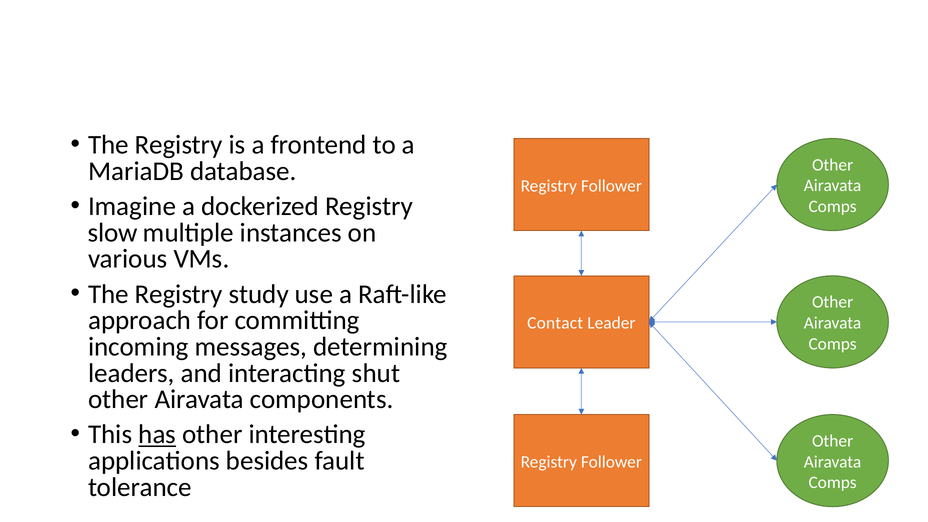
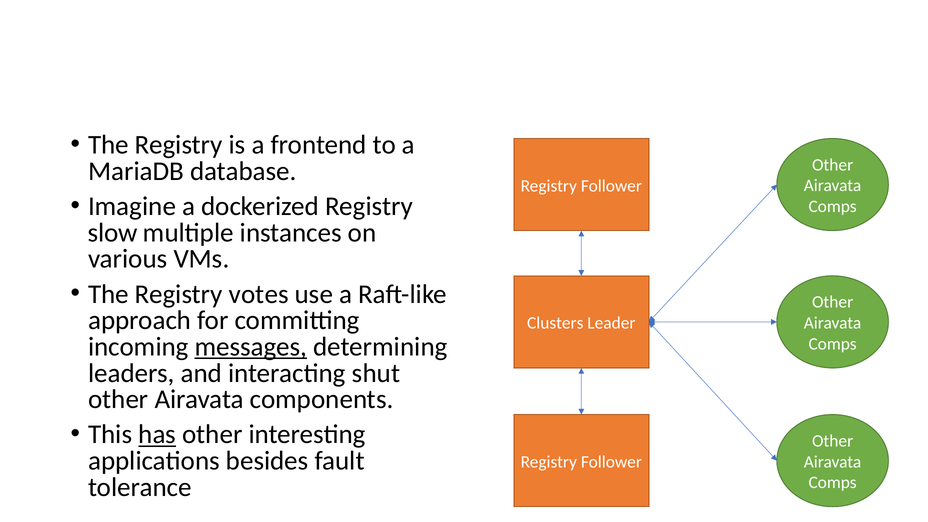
study: study -> votes
Contact: Contact -> Clusters
messages underline: none -> present
